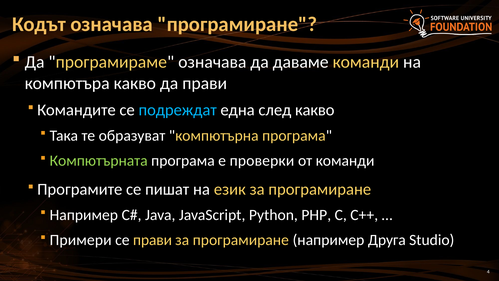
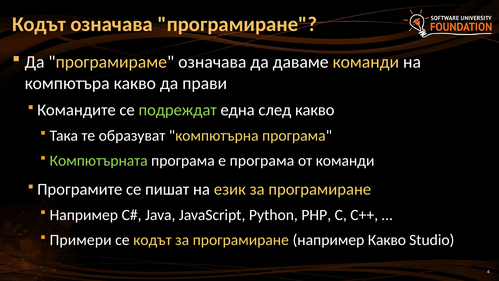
подреждат colour: light blue -> light green
е проверки: проверки -> програма
се прави: прави -> кодът
например Друга: Друга -> Какво
